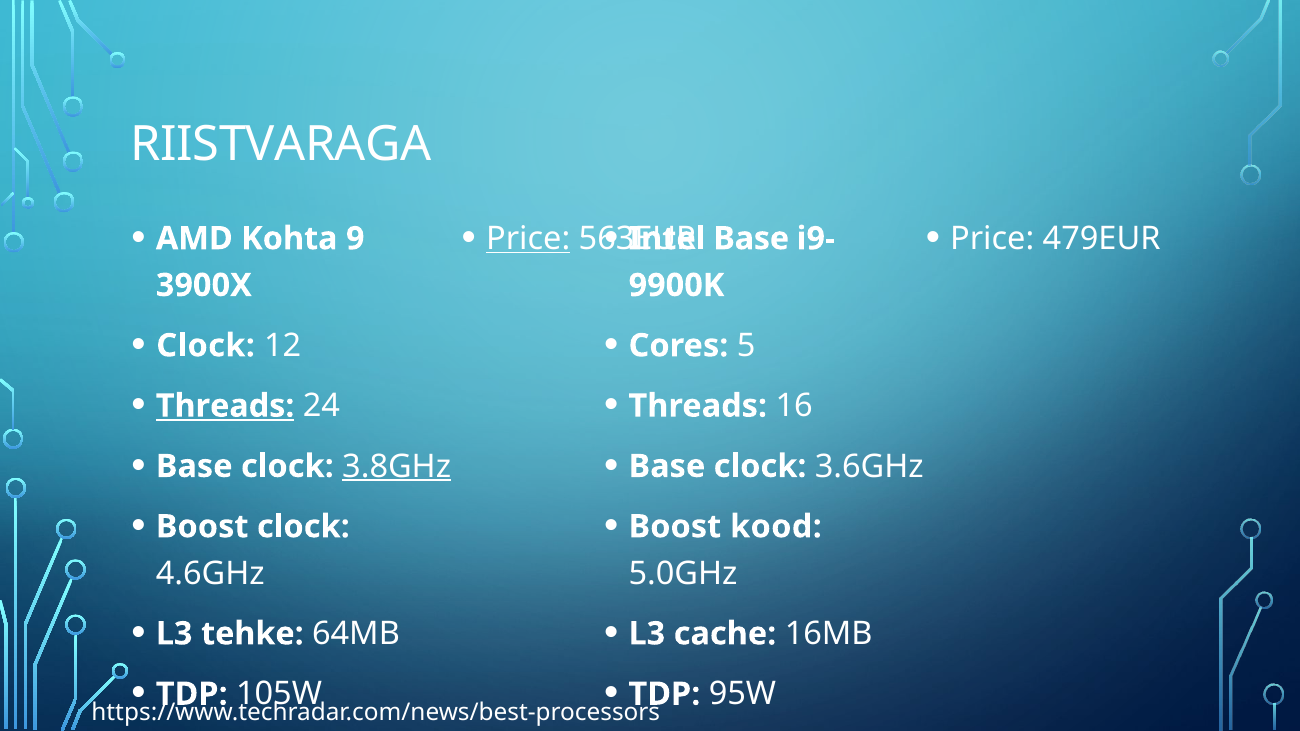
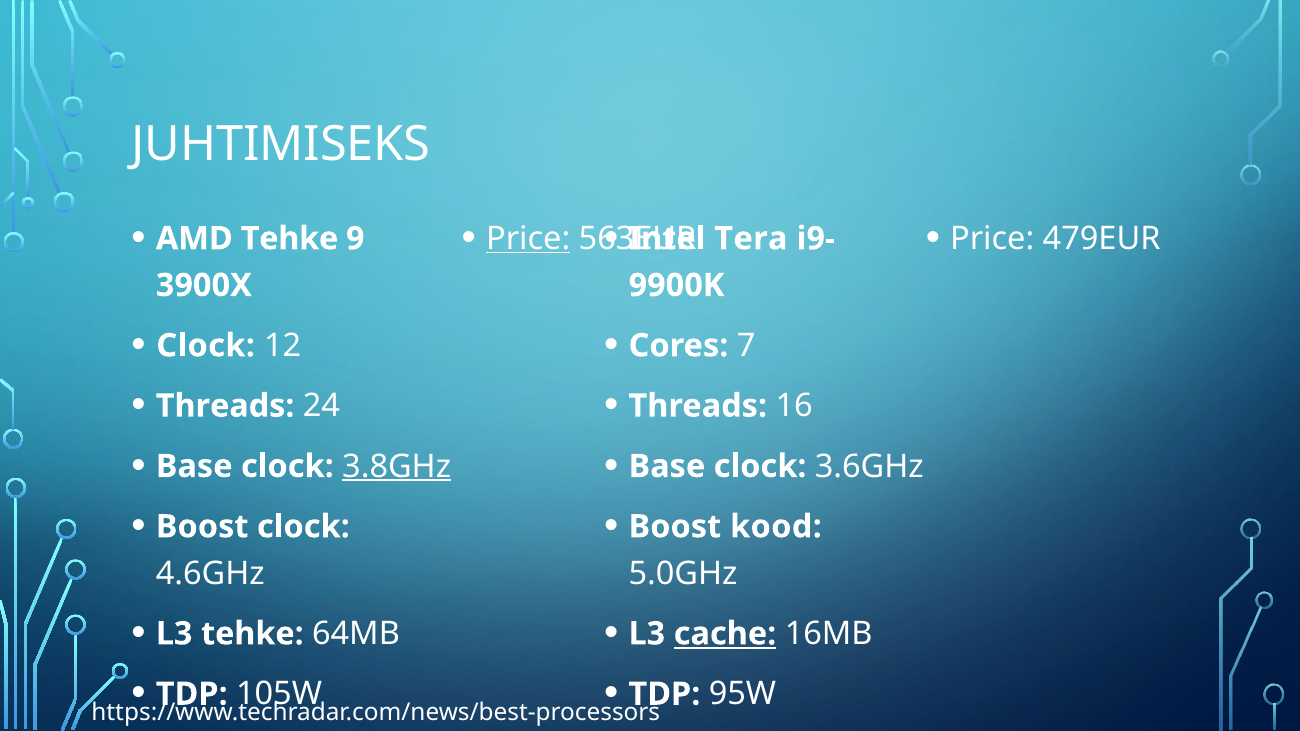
RIISTVARAGA: RIISTVARAGA -> JUHTIMISEKS
AMD Kohta: Kohta -> Tehke
Base at (751, 239): Base -> Tera
5: 5 -> 7
Threads at (225, 406) underline: present -> none
cache underline: none -> present
